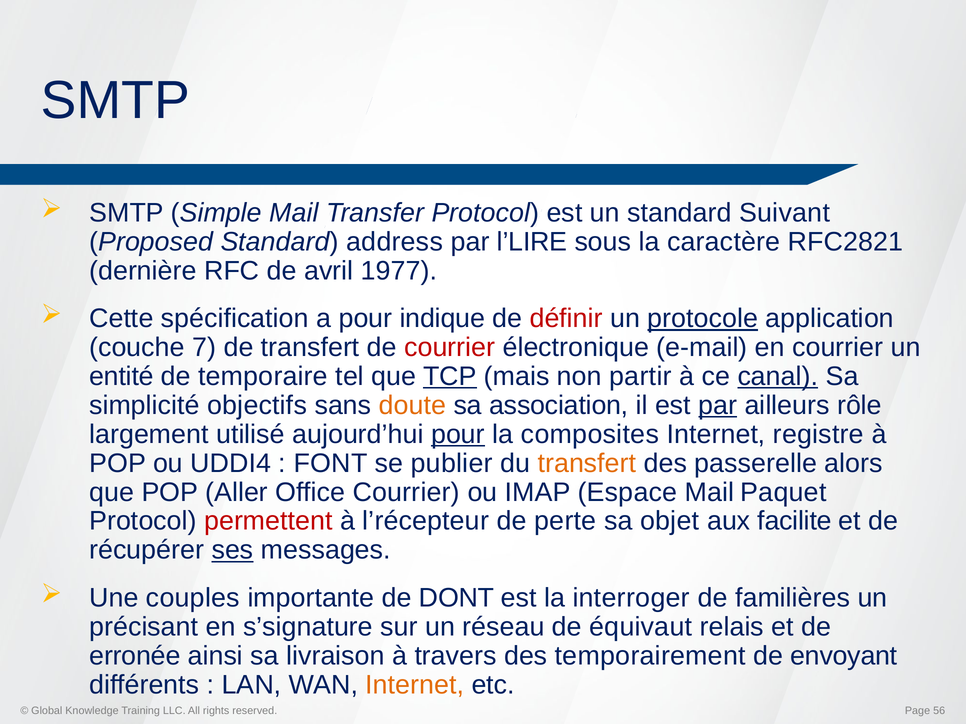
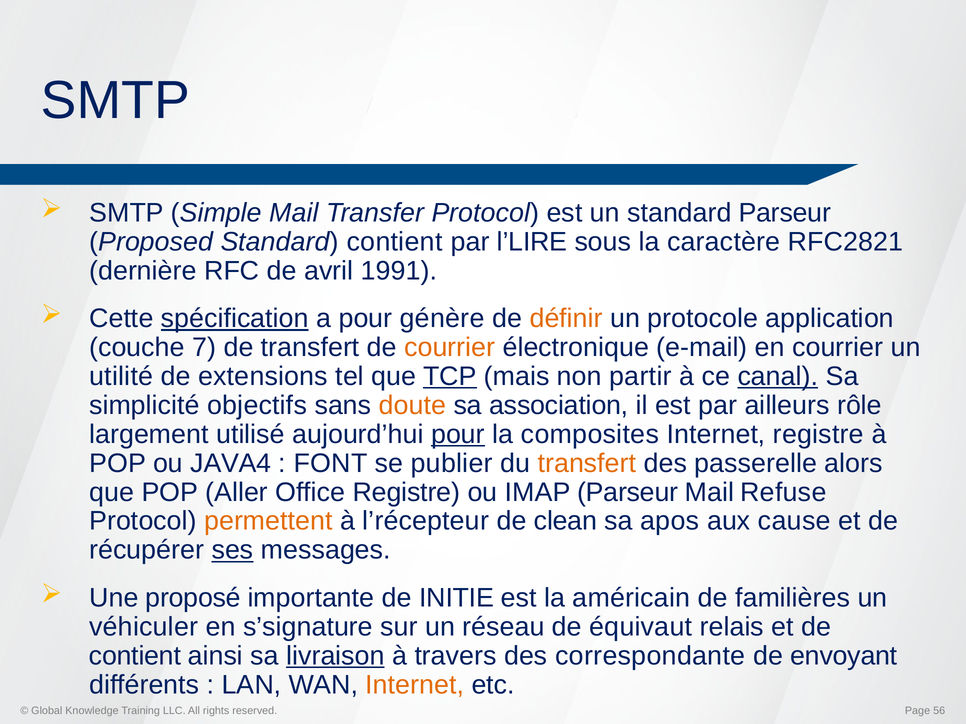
standard Suivant: Suivant -> Parseur
address at (395, 242): address -> contient
1977: 1977 -> 1991
spécification underline: none -> present
indique: indique -> génère
définir colour: red -> orange
protocole underline: present -> none
courrier at (450, 348) colour: red -> orange
entité: entité -> utilité
temporaire: temporaire -> extensions
par at (718, 406) underline: present -> none
UDDI4: UDDI4 -> JAVA4
Office Courrier: Courrier -> Registre
IMAP Espace: Espace -> Parseur
Paquet: Paquet -> Refuse
permettent colour: red -> orange
perte: perte -> clean
objet: objet -> apos
facilite: facilite -> cause
couples: couples -> proposé
DONT: DONT -> INITIE
interroger: interroger -> américain
précisant: précisant -> véhiculer
erronée at (135, 656): erronée -> contient
livraison underline: none -> present
temporairement: temporairement -> correspondante
